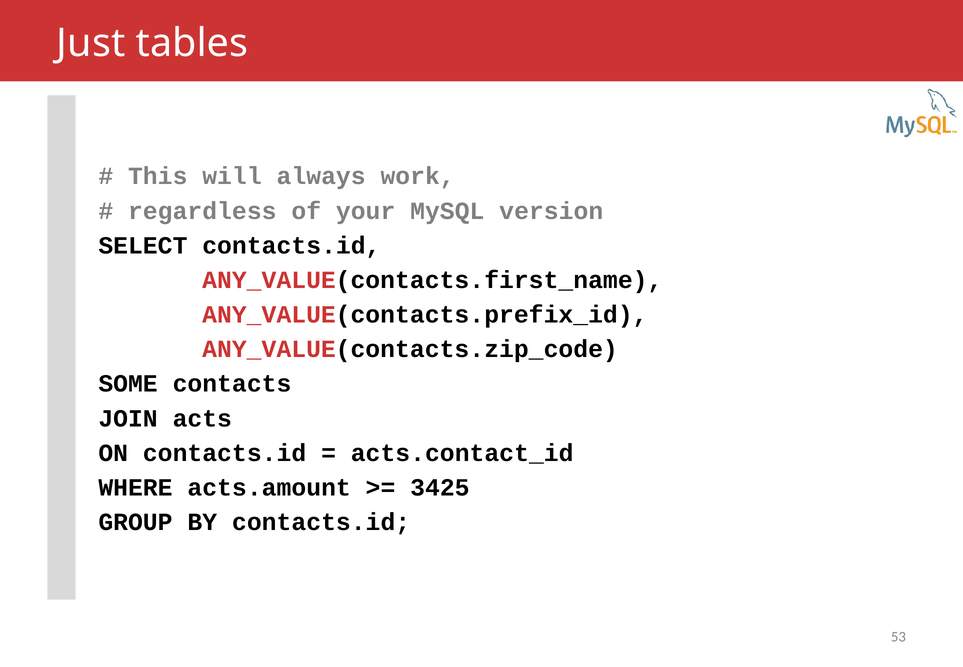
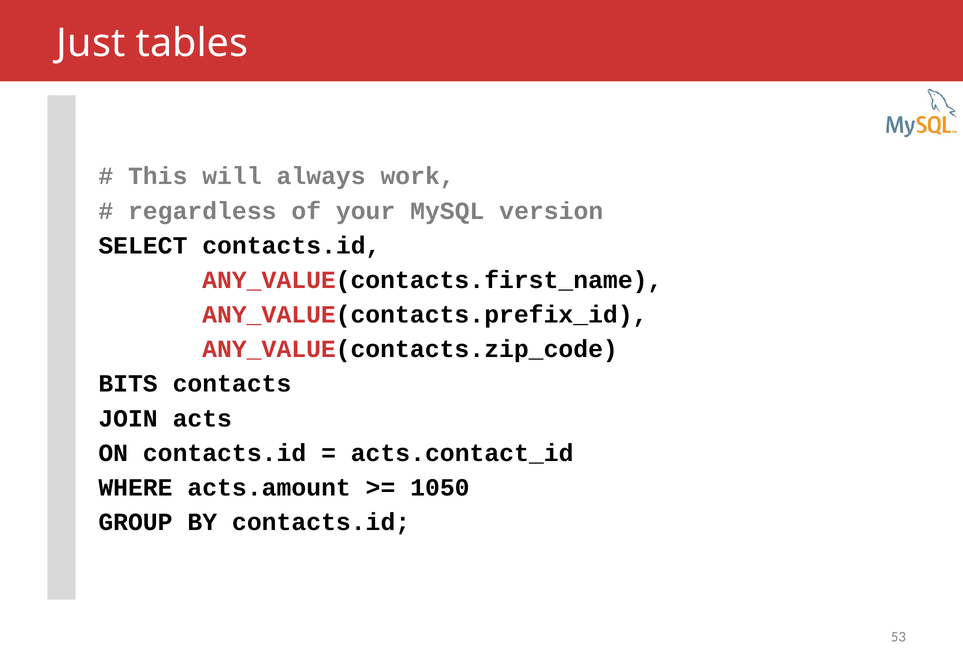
SOME: SOME -> BITS
3425: 3425 -> 1050
